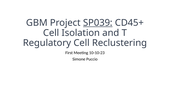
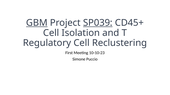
GBM underline: none -> present
